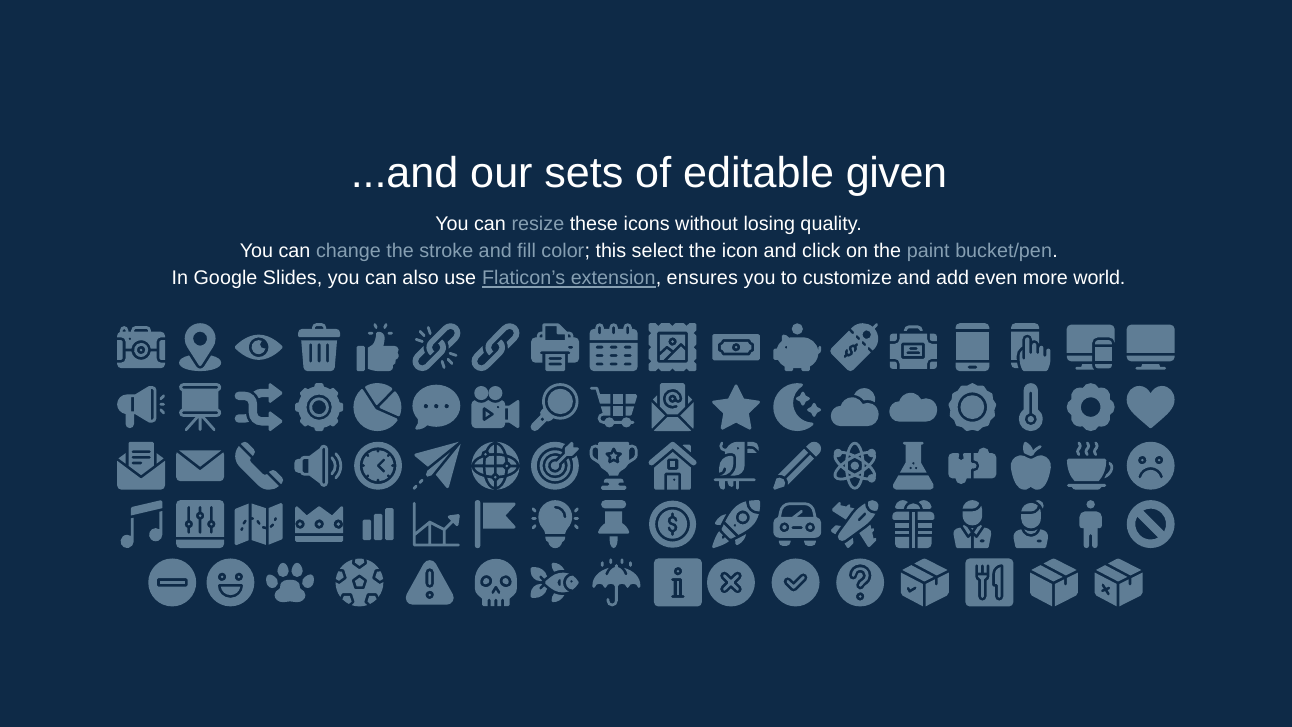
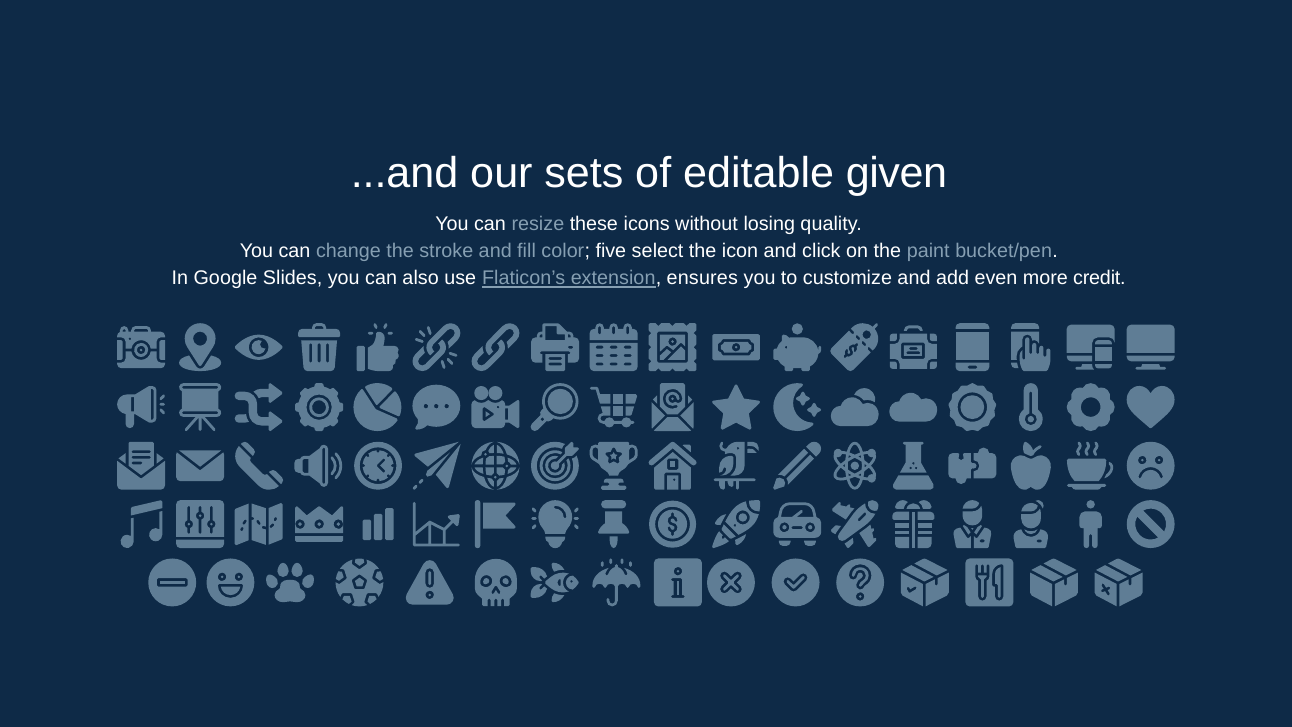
this: this -> five
world: world -> credit
